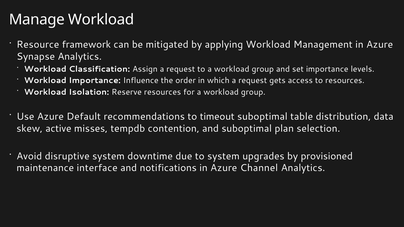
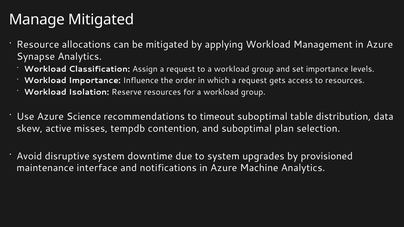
Manage Workload: Workload -> Mitigated
framework: framework -> allocations
Default: Default -> Science
Channel: Channel -> Machine
